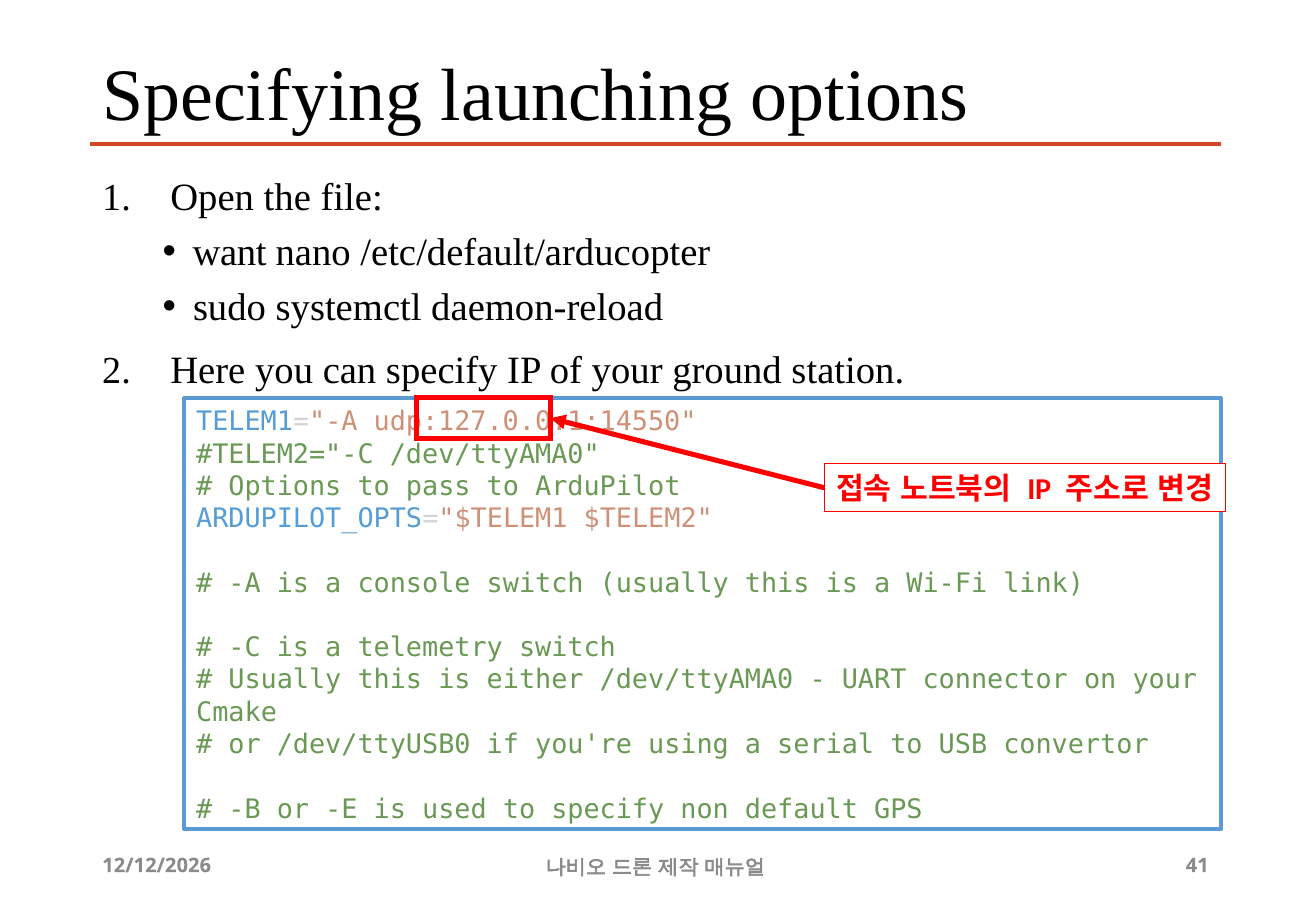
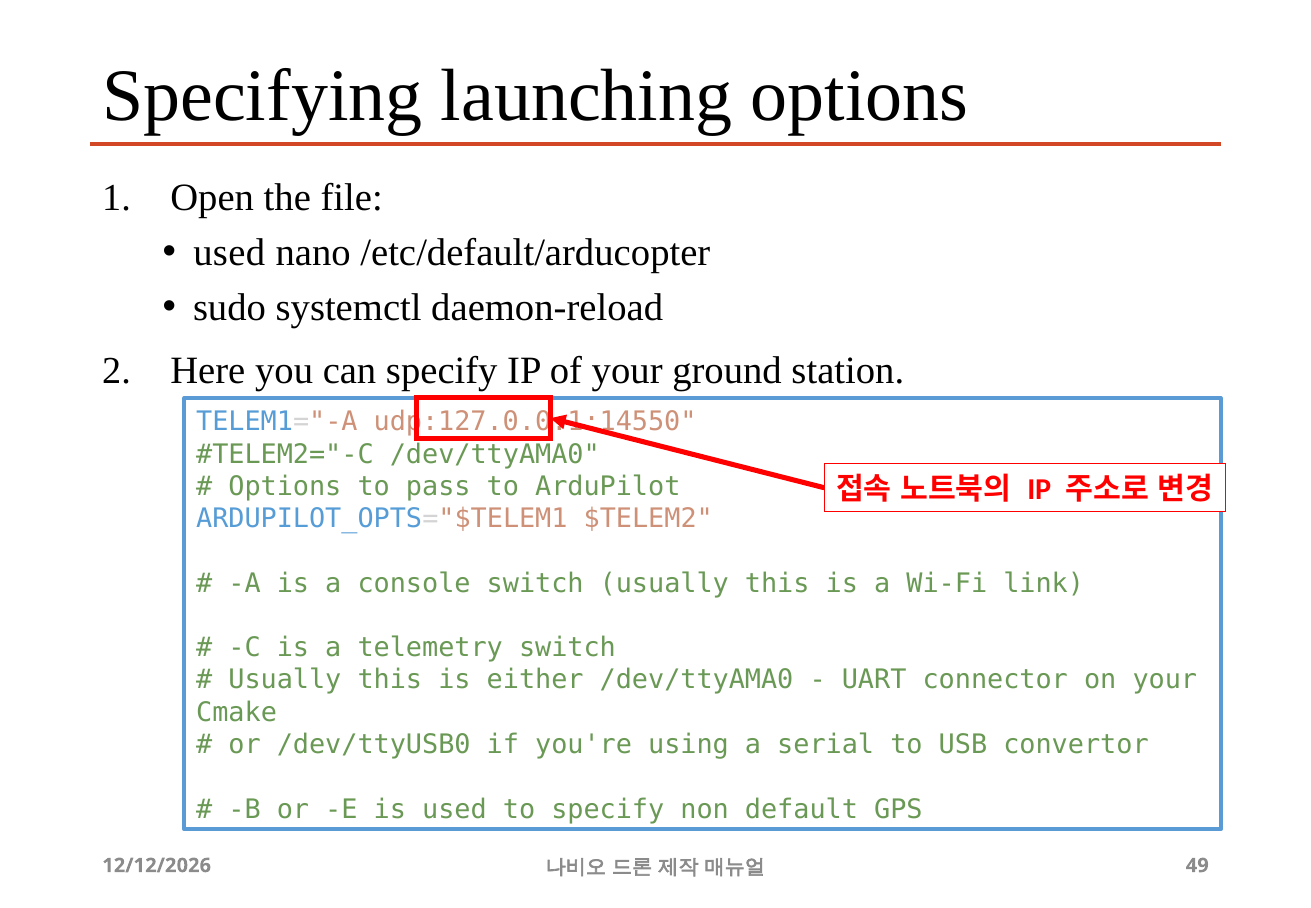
want at (230, 253): want -> used
41: 41 -> 49
